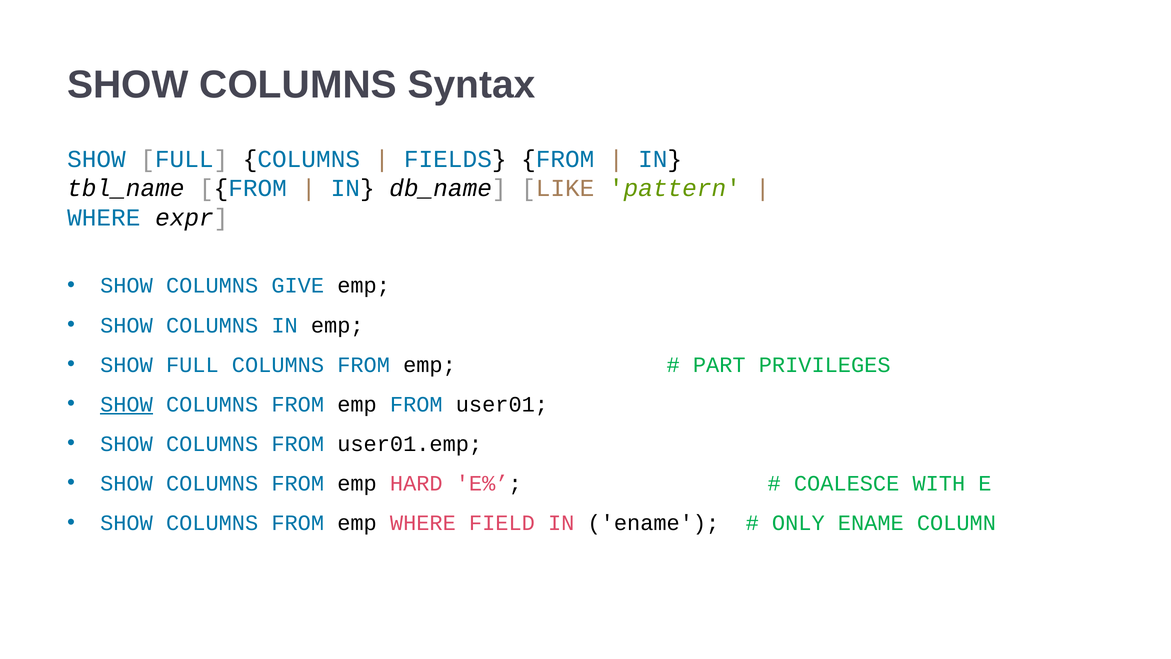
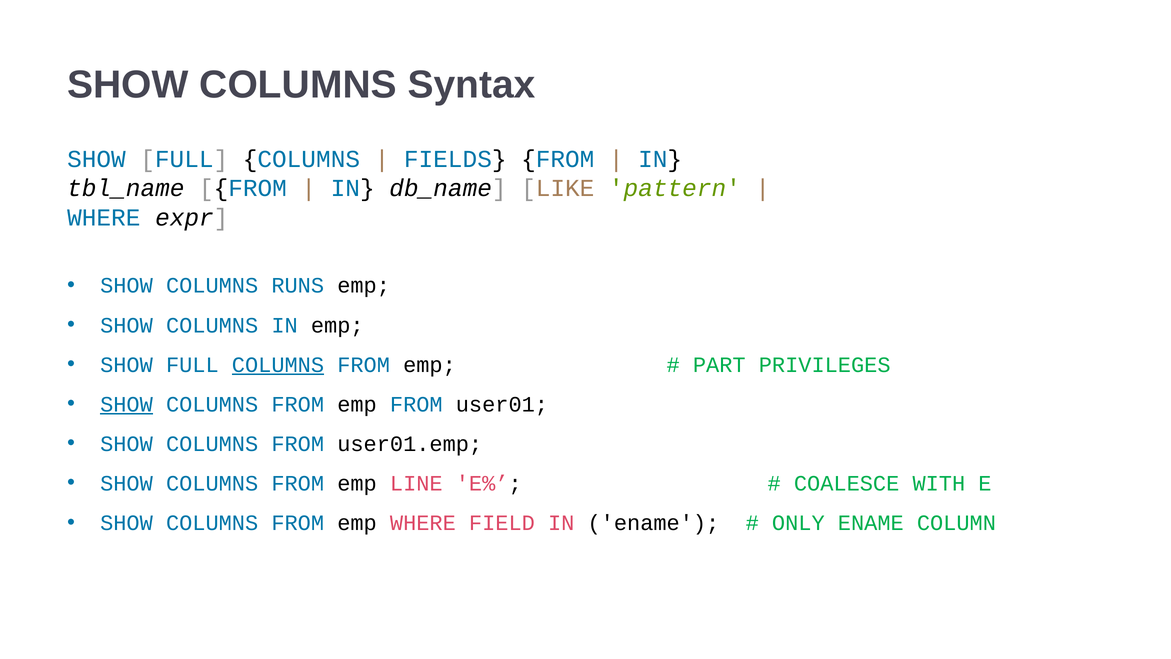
GIVE: GIVE -> RUNS
COLUMNS at (278, 365) underline: none -> present
HARD: HARD -> LINE
